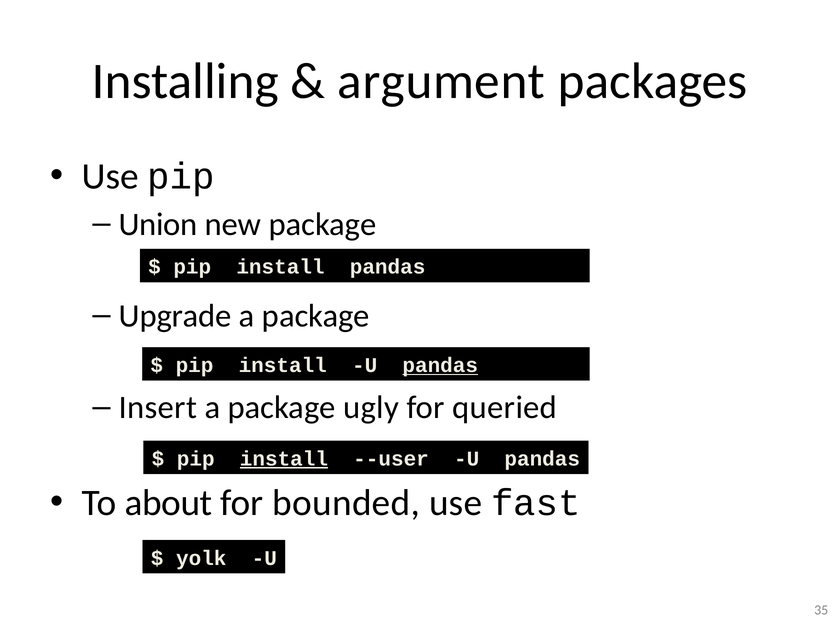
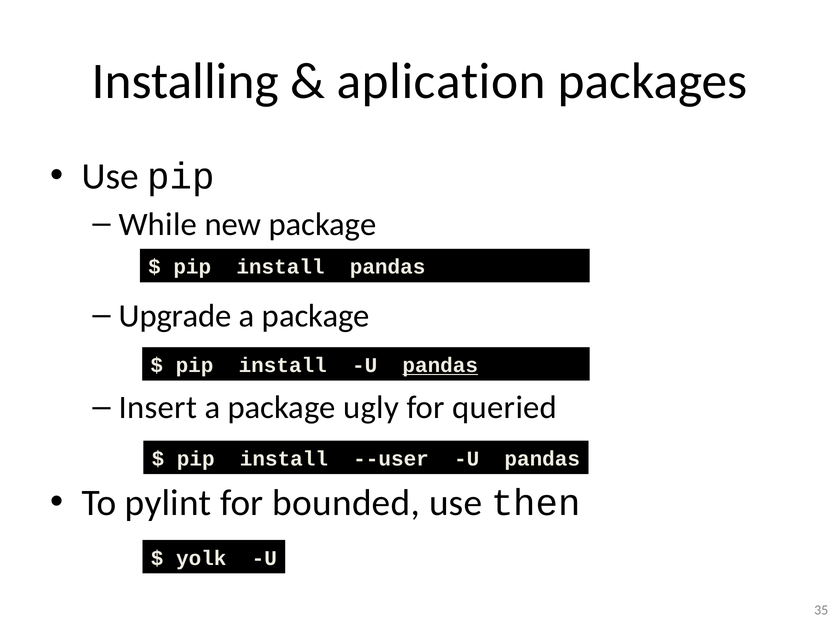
argument: argument -> aplication
Union: Union -> While
install at (284, 459) underline: present -> none
about: about -> pylint
fast: fast -> then
